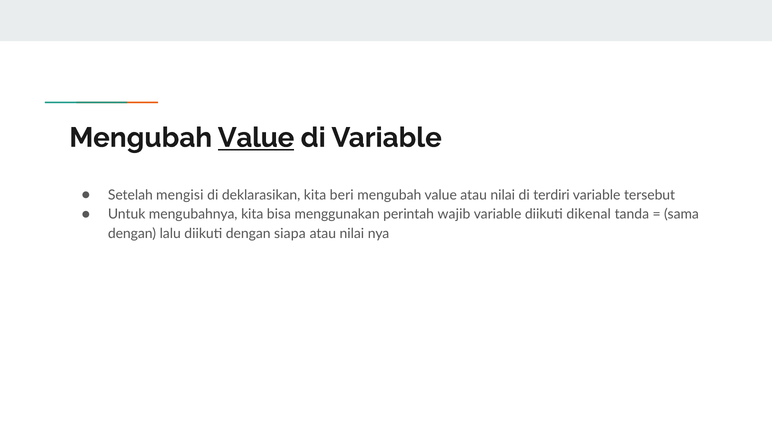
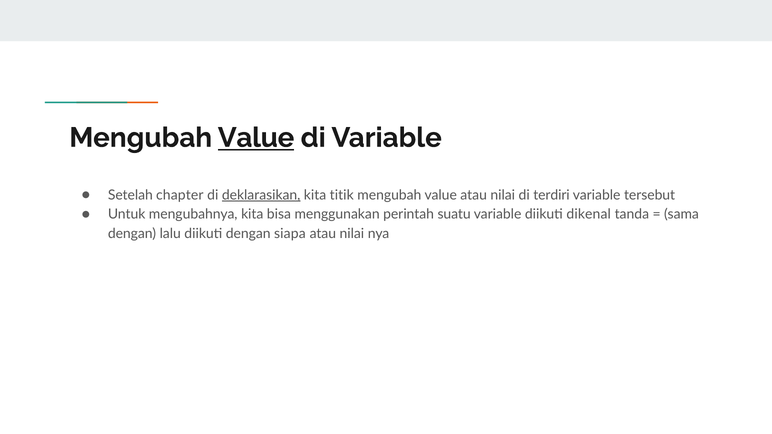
mengisi: mengisi -> chapter
deklarasikan underline: none -> present
beri: beri -> titik
wajib: wajib -> suatu
